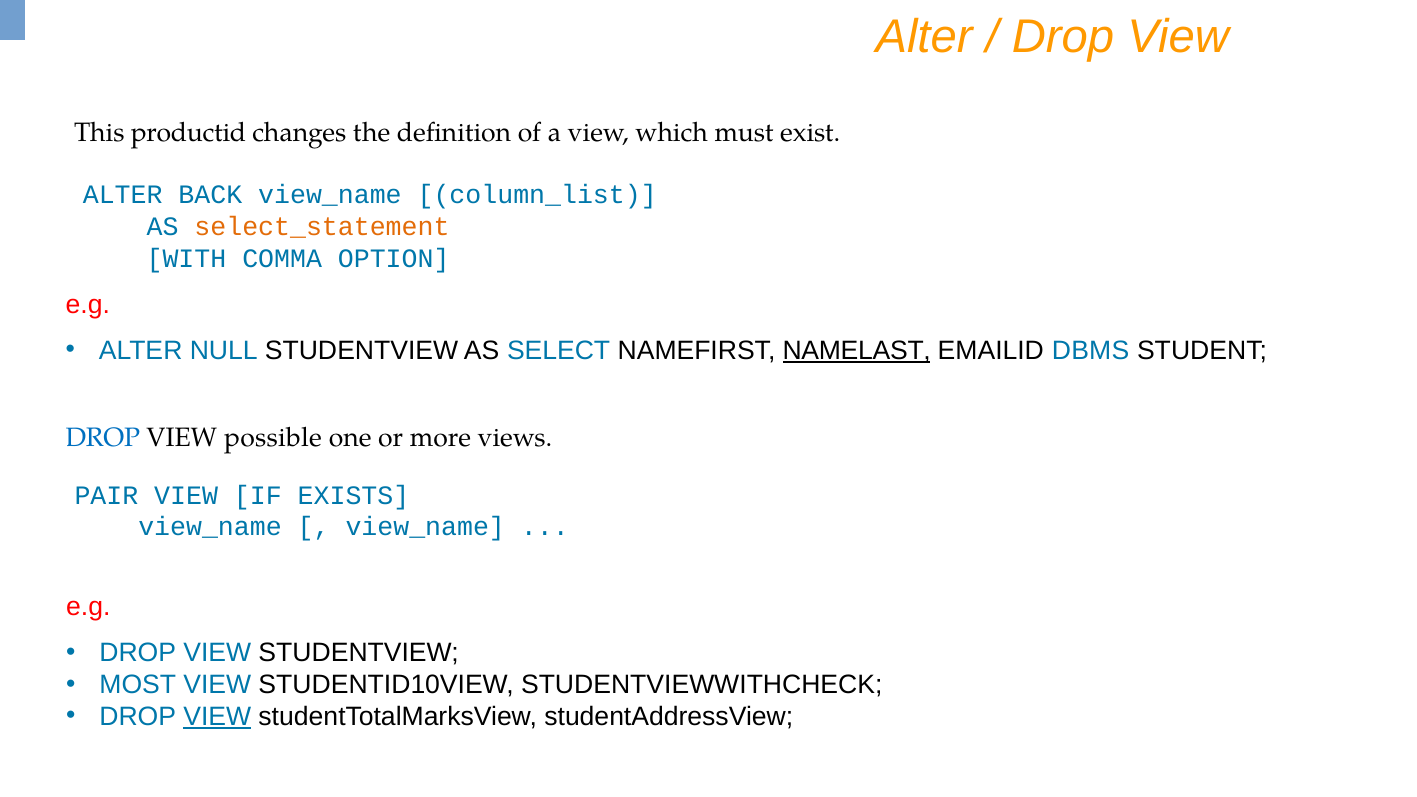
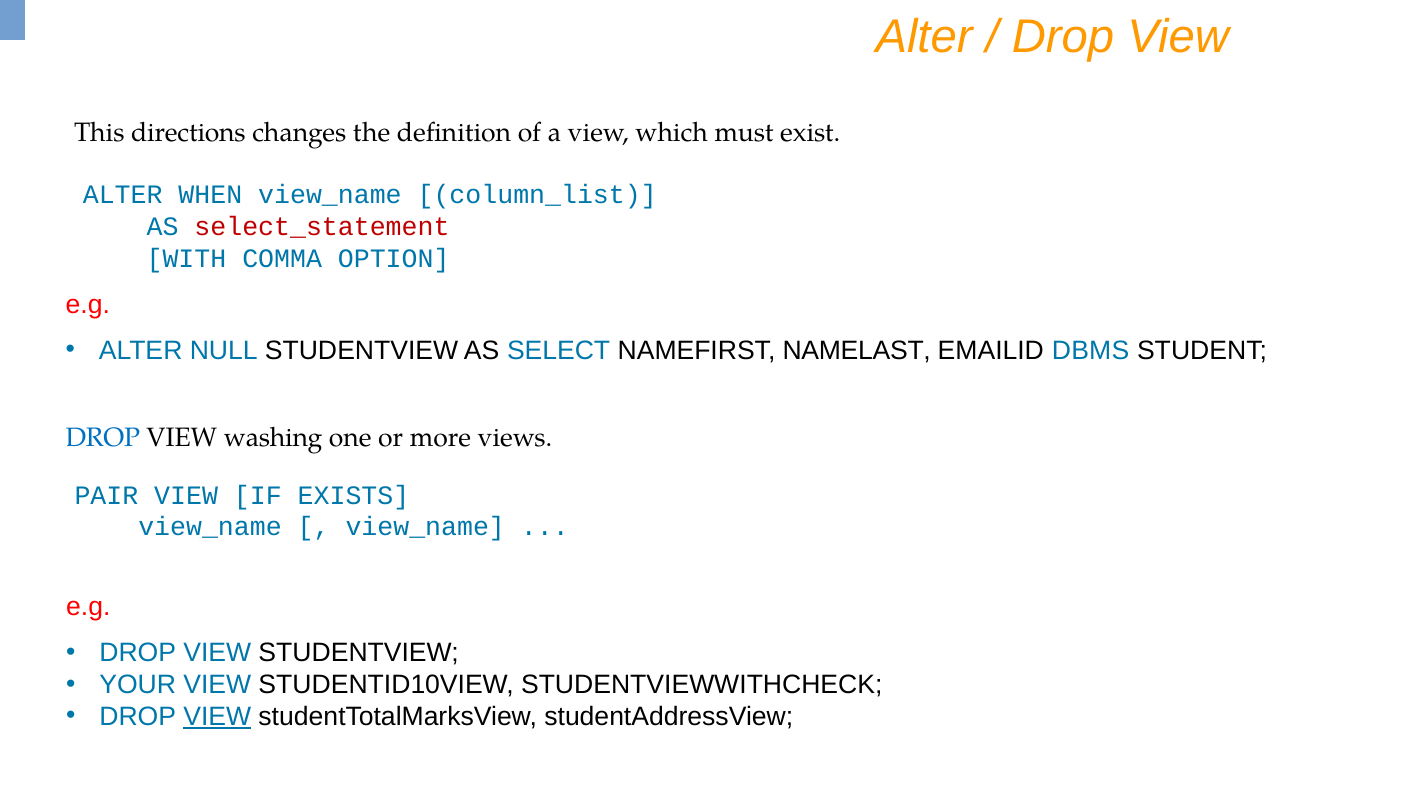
productid: productid -> directions
BACK: BACK -> WHEN
select_statement colour: orange -> red
NAMELAST underline: present -> none
possible: possible -> washing
MOST: MOST -> YOUR
